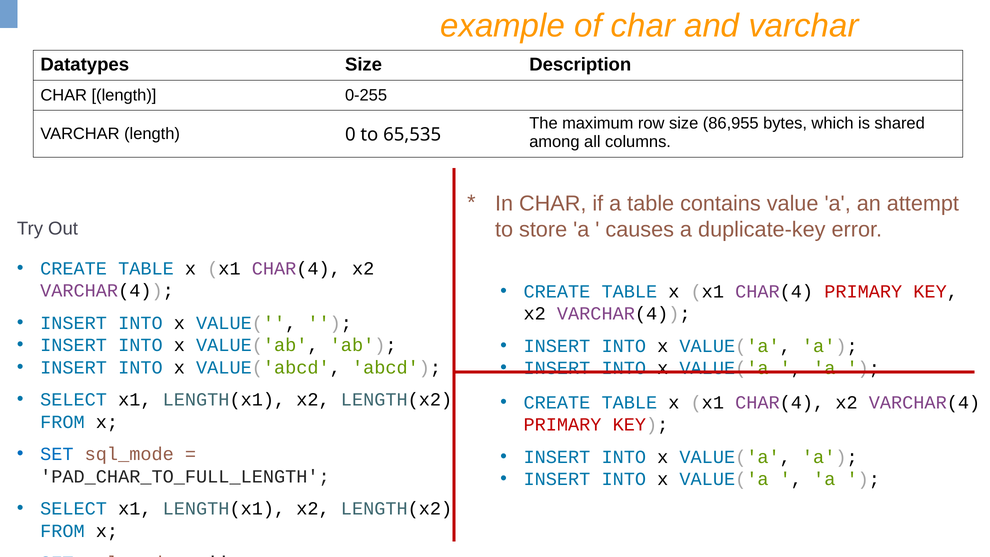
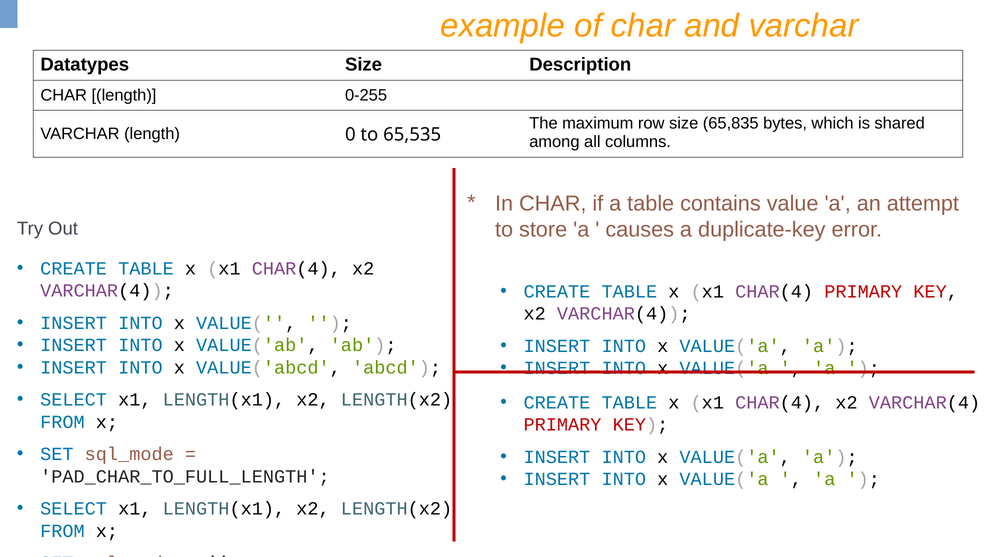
86,955: 86,955 -> 65,835
